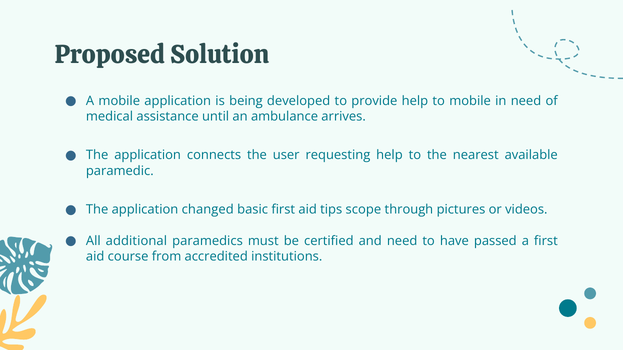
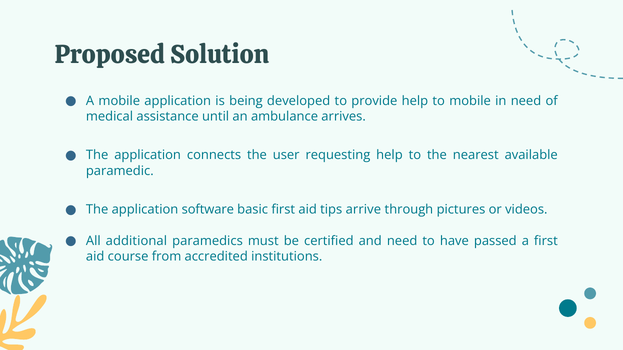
changed: changed -> software
scope: scope -> arrive
